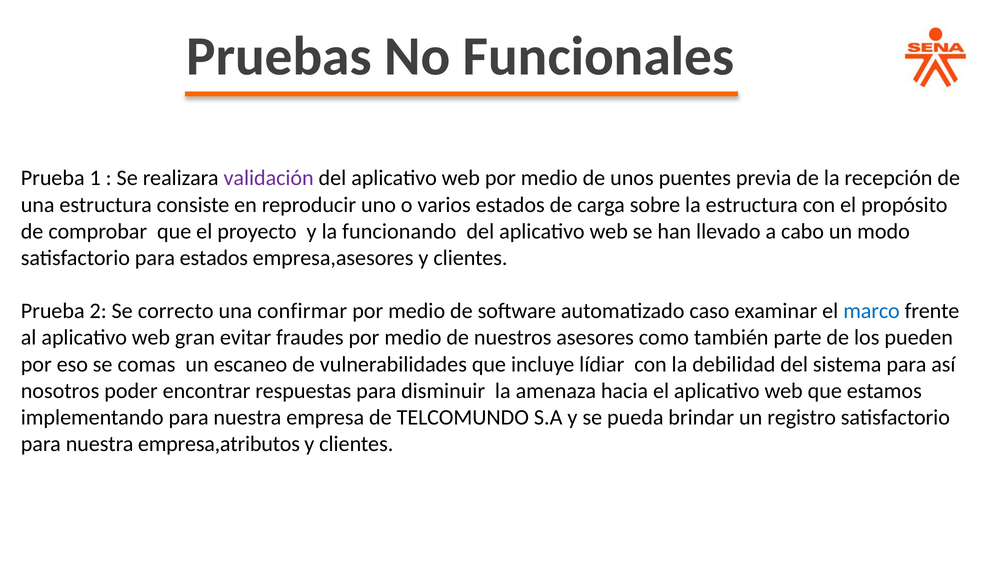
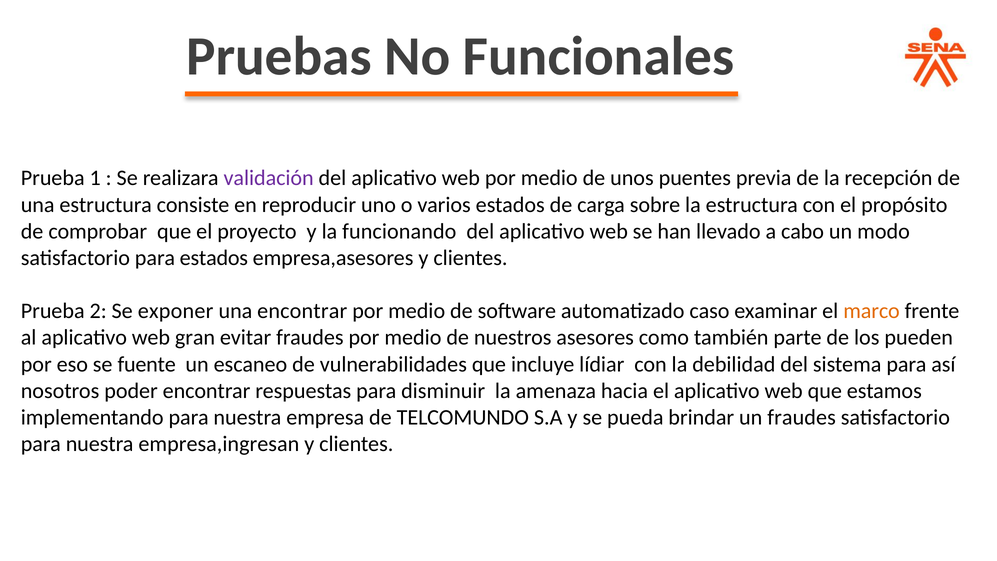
correcto: correcto -> exponer
una confirmar: confirmar -> encontrar
marco colour: blue -> orange
comas: comas -> fuente
un registro: registro -> fraudes
empresa,atributos: empresa,atributos -> empresa,ingresan
